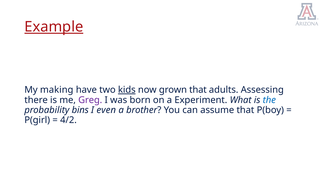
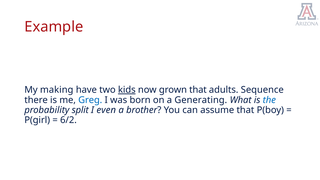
Example underline: present -> none
Assessing: Assessing -> Sequence
Greg colour: purple -> blue
Experiment: Experiment -> Generating
bins: bins -> split
4/2: 4/2 -> 6/2
